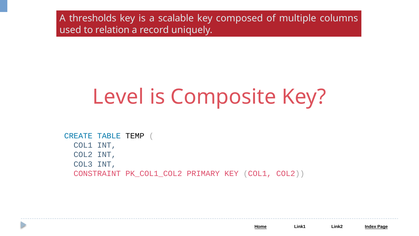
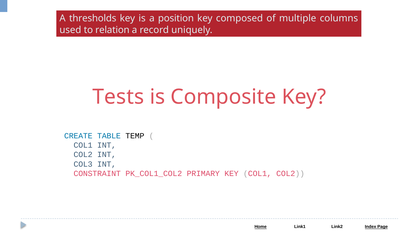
scalable: scalable -> position
Level: Level -> Tests
